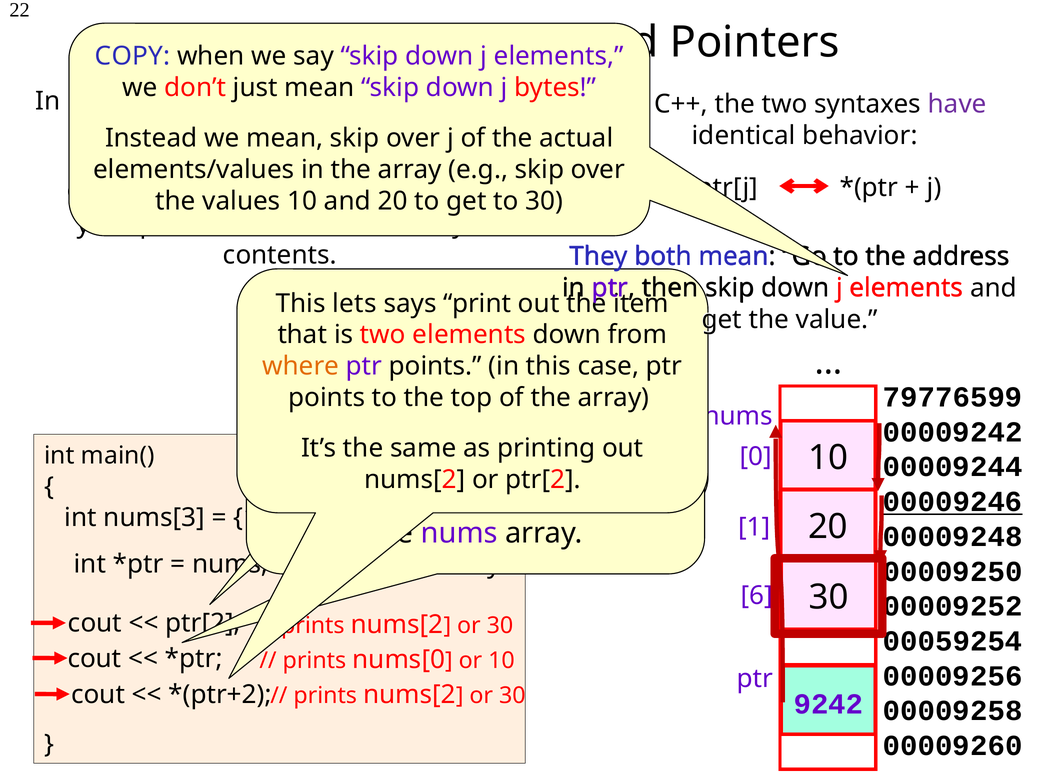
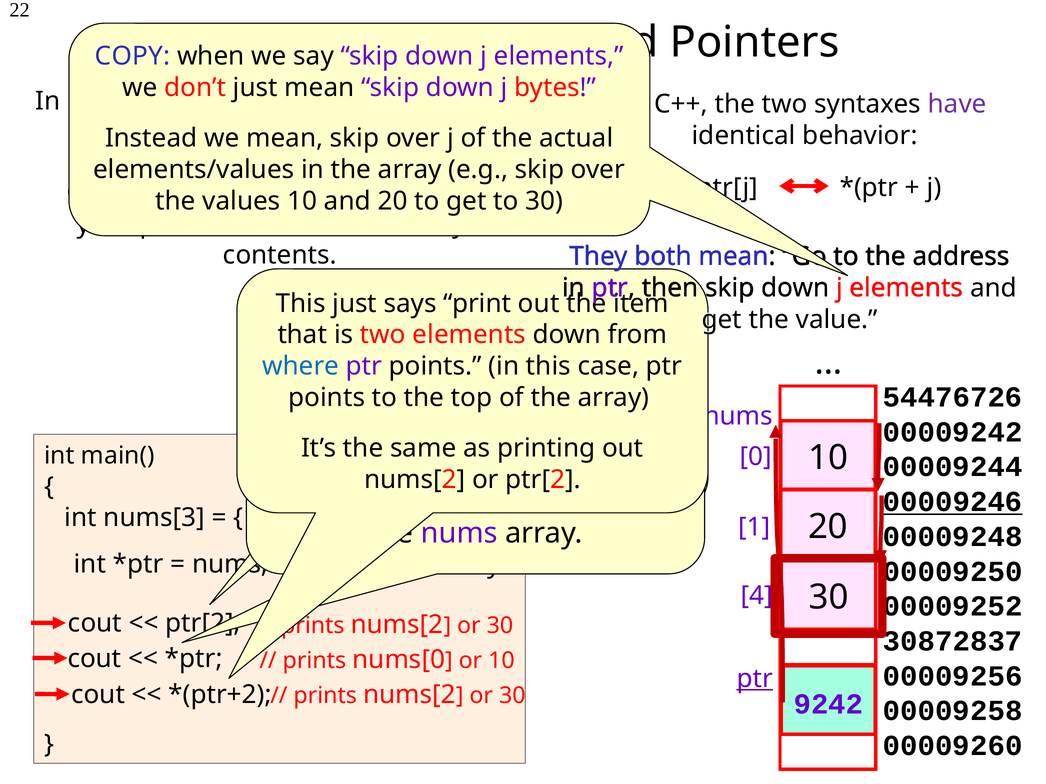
This lets: lets -> just
where colour: orange -> blue
79776599: 79776599 -> 54476726
6: 6 -> 4
00059254: 00059254 -> 30872837
ptr at (755, 679) underline: none -> present
